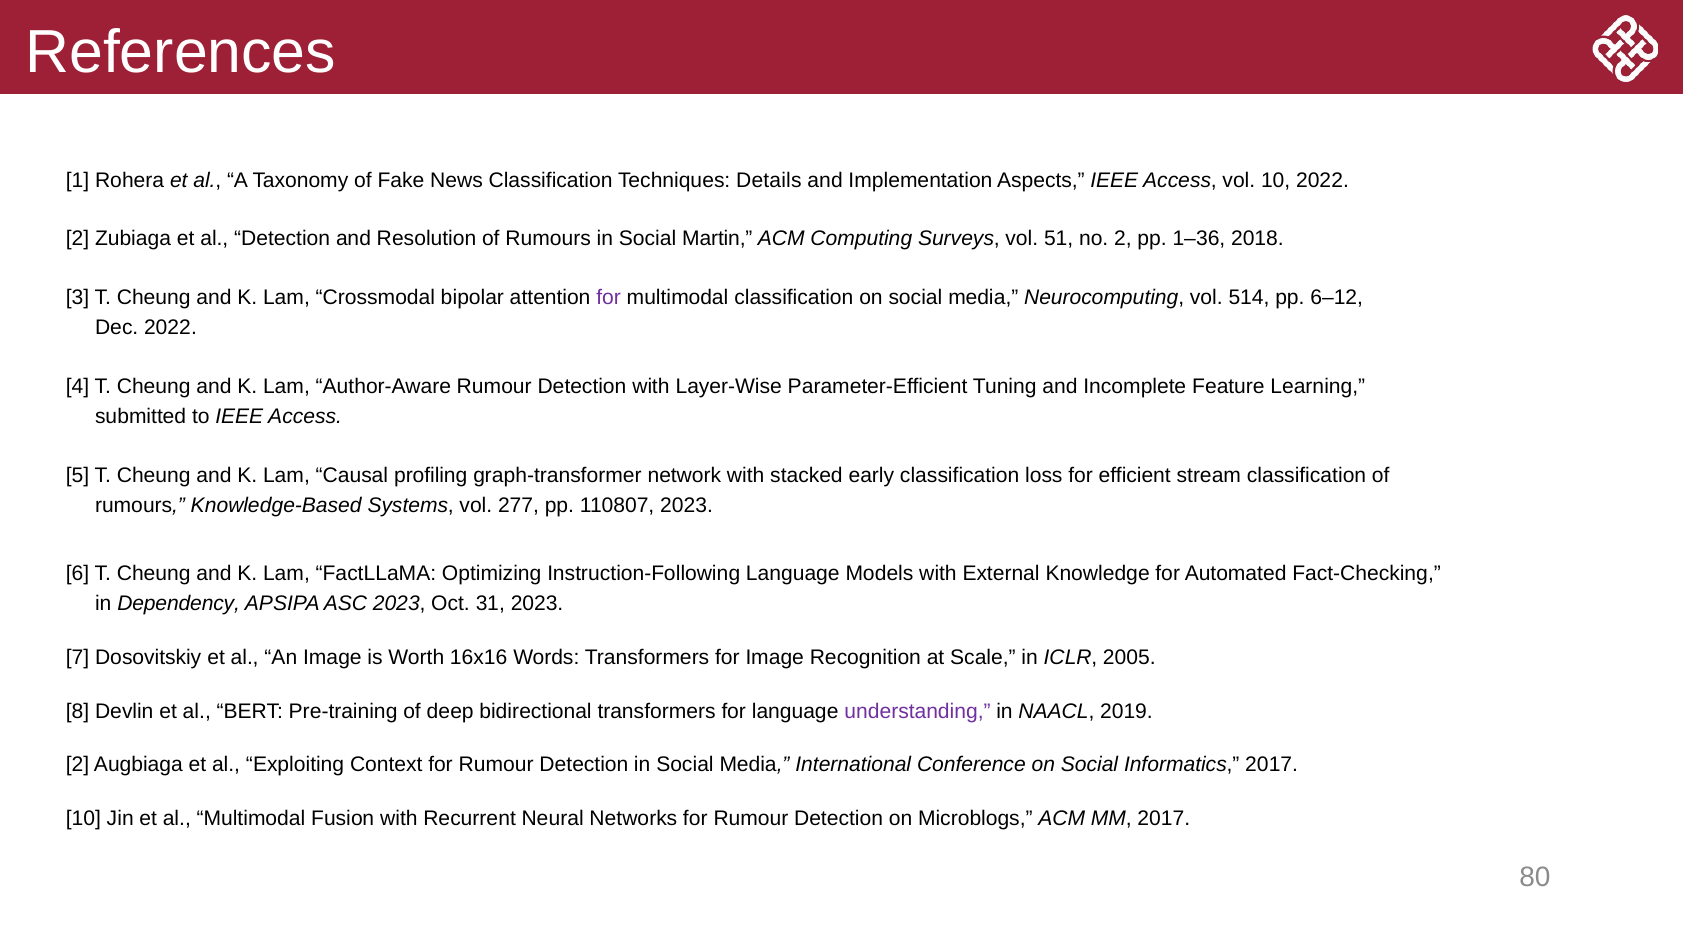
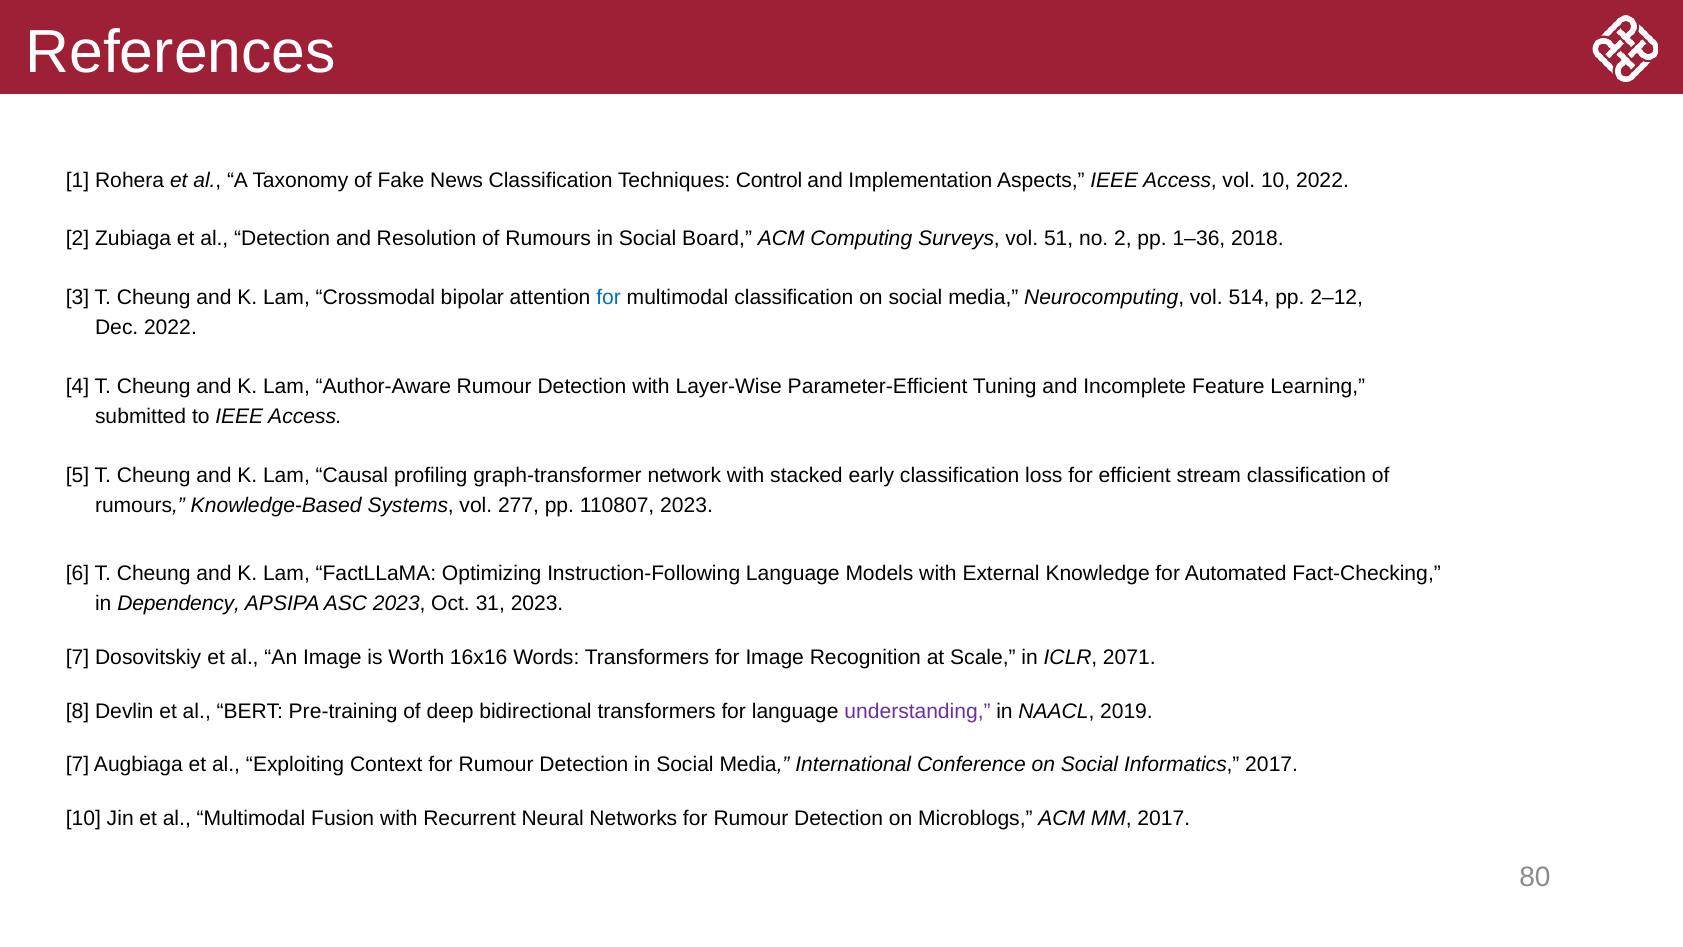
Details: Details -> Control
Martin: Martin -> Board
for at (609, 297) colour: purple -> blue
6–12: 6–12 -> 2–12
2005: 2005 -> 2071
2 at (78, 765): 2 -> 7
